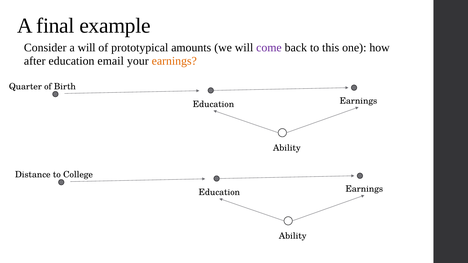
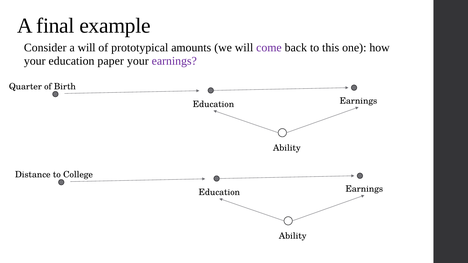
after at (35, 61): after -> your
email: email -> paper
earnings at (174, 61) colour: orange -> purple
